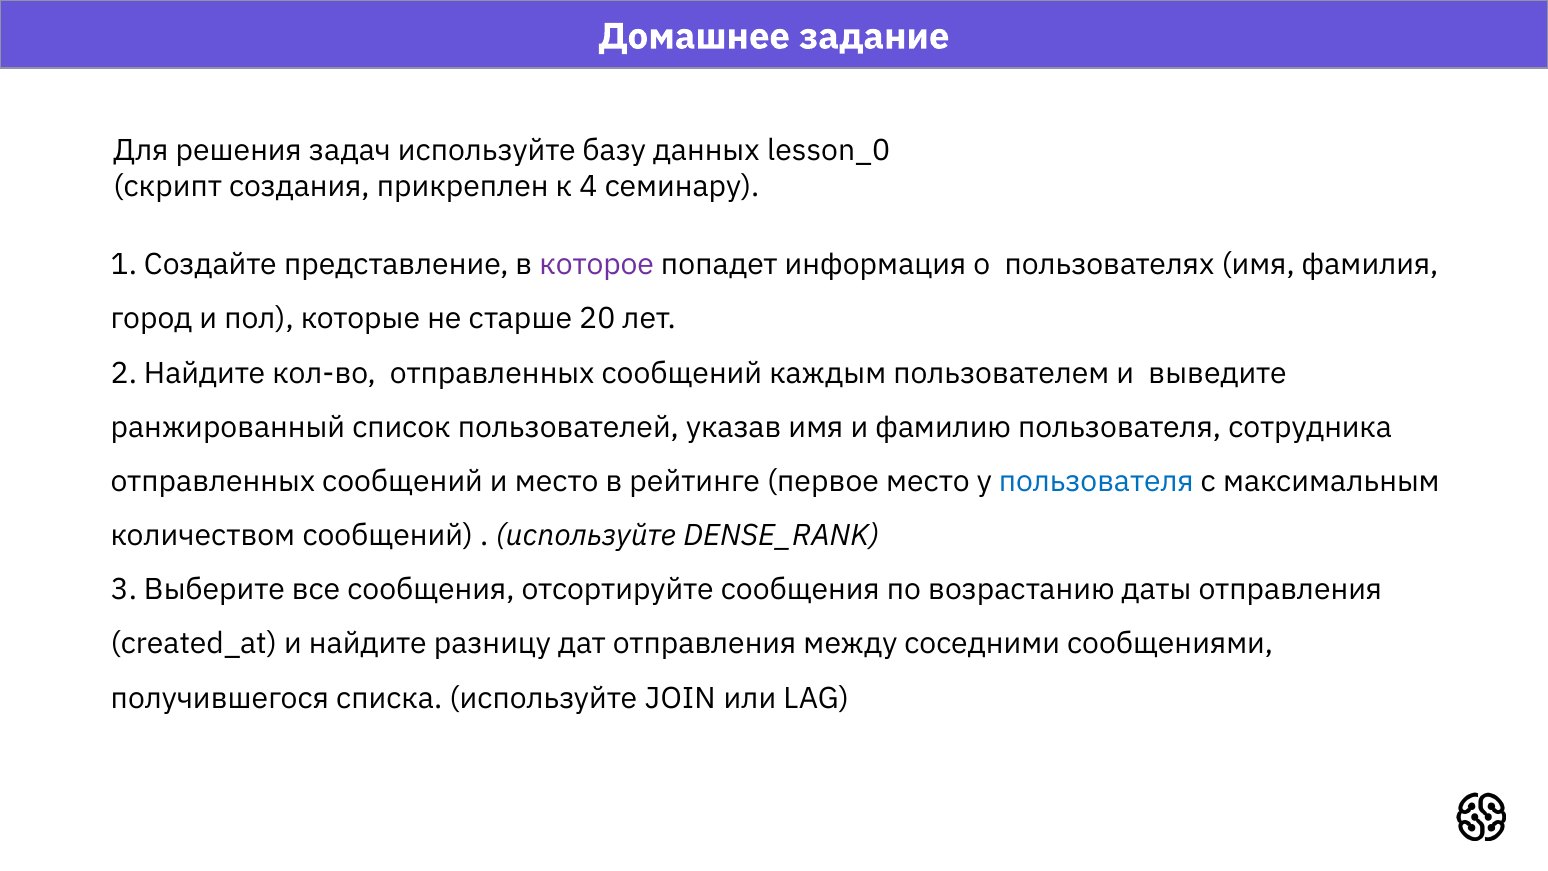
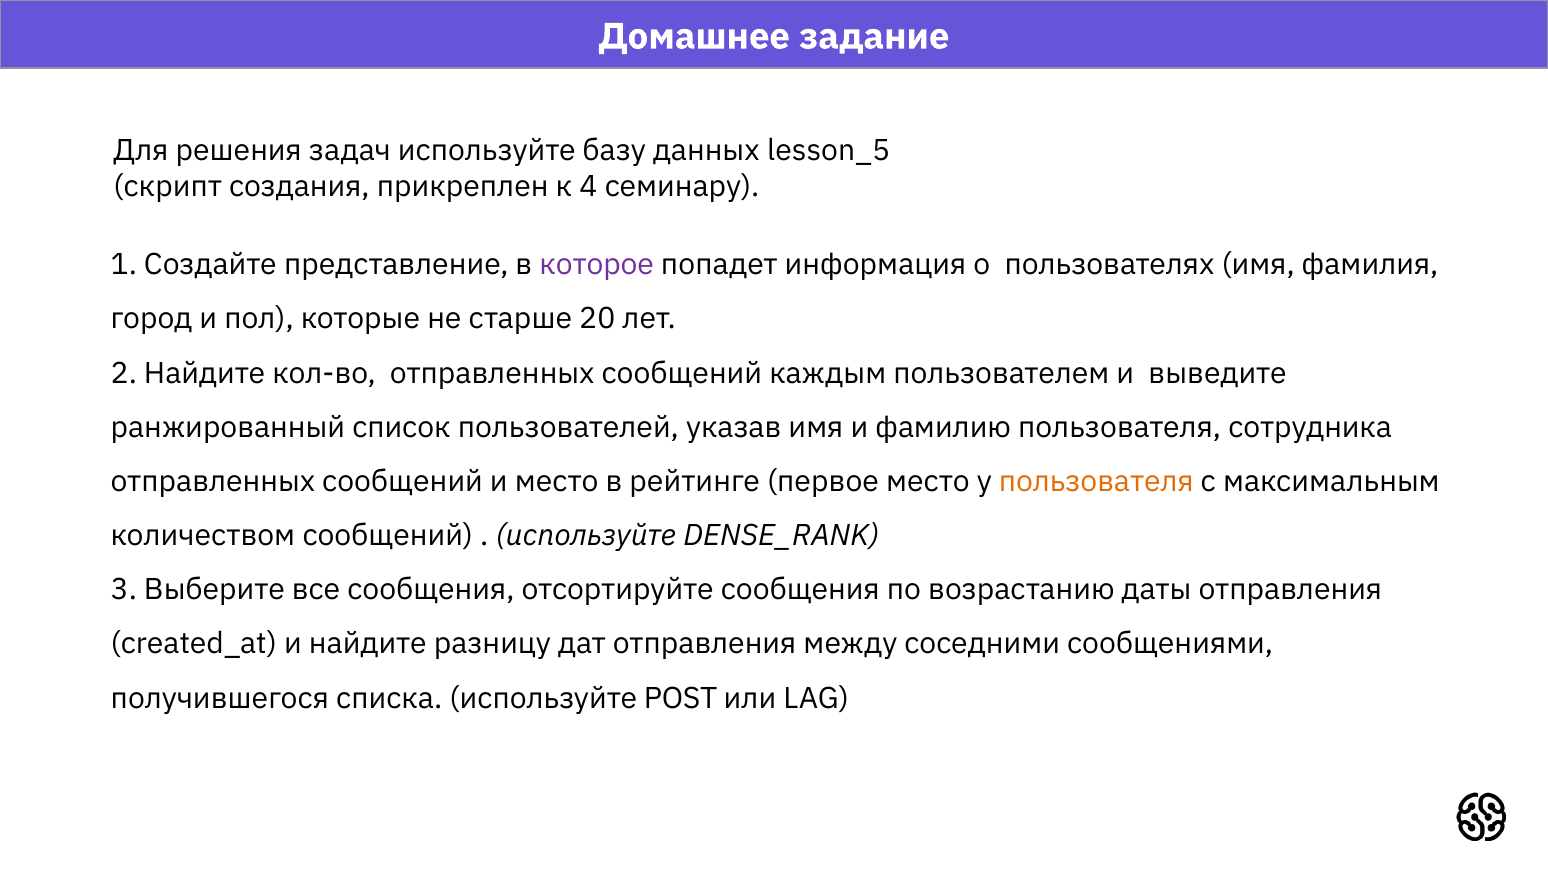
lesson_0: lesson_0 -> lesson_5
пользователя at (1096, 481) colour: blue -> orange
JOIN: JOIN -> POST
